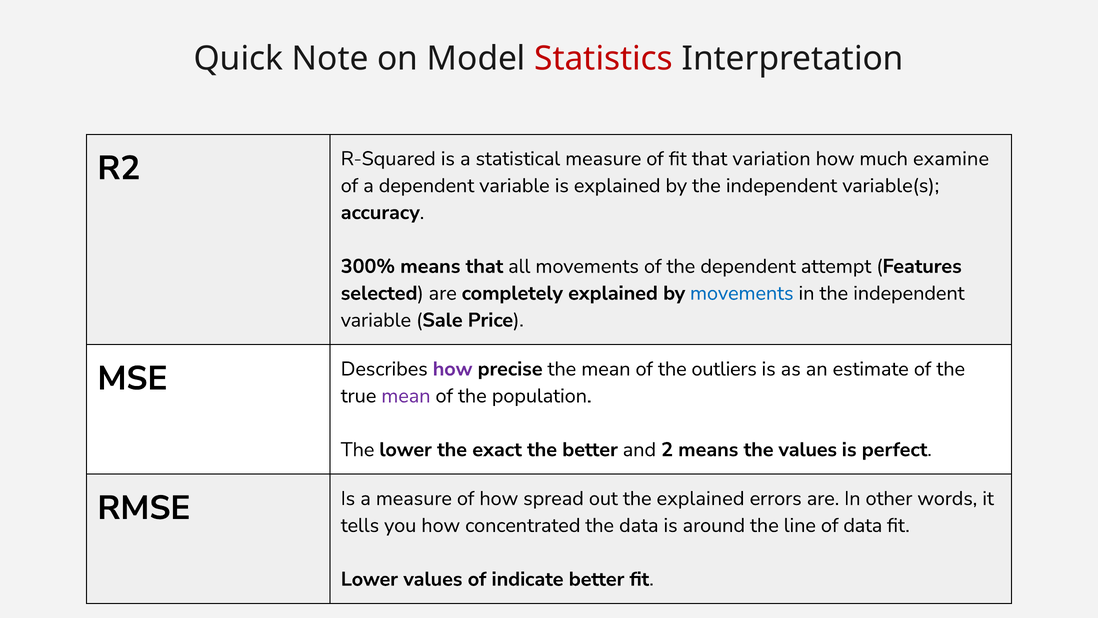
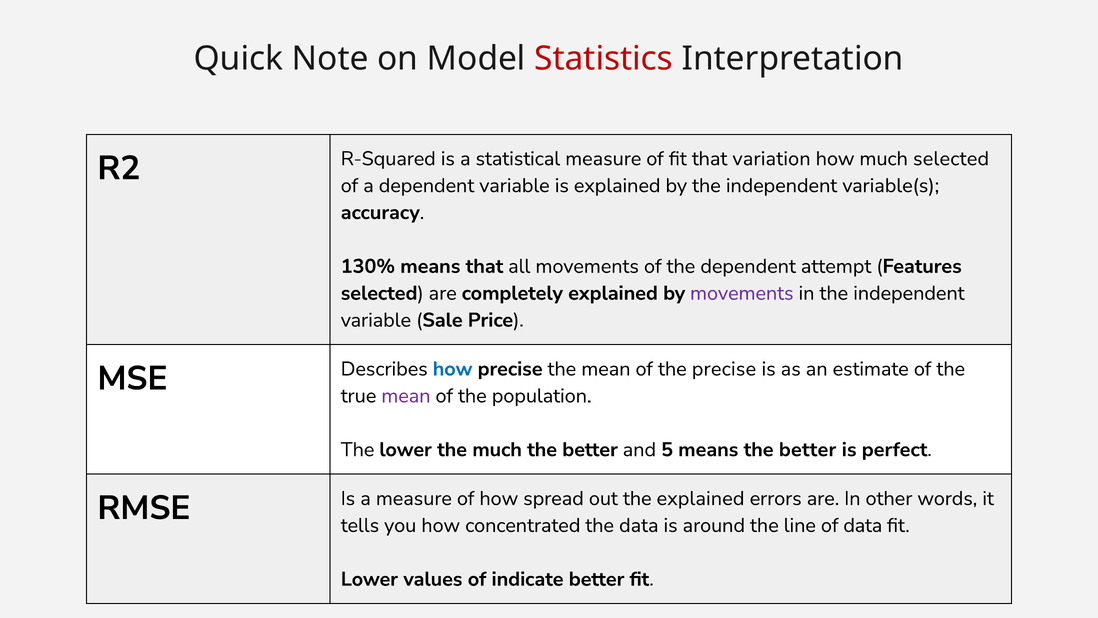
much examine: examine -> selected
300%: 300% -> 130%
movements at (742, 293) colour: blue -> purple
how at (453, 369) colour: purple -> blue
the outliers: outliers -> precise
the exact: exact -> much
2: 2 -> 5
means the values: values -> better
